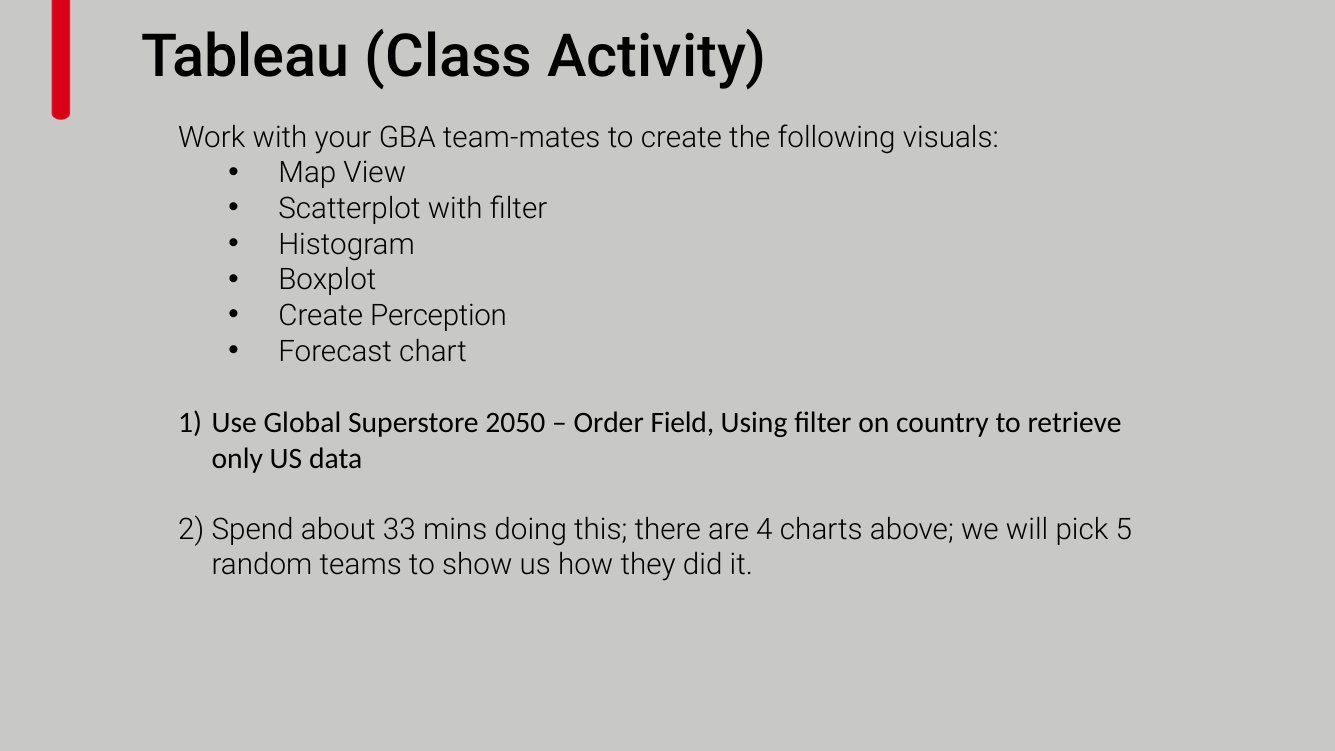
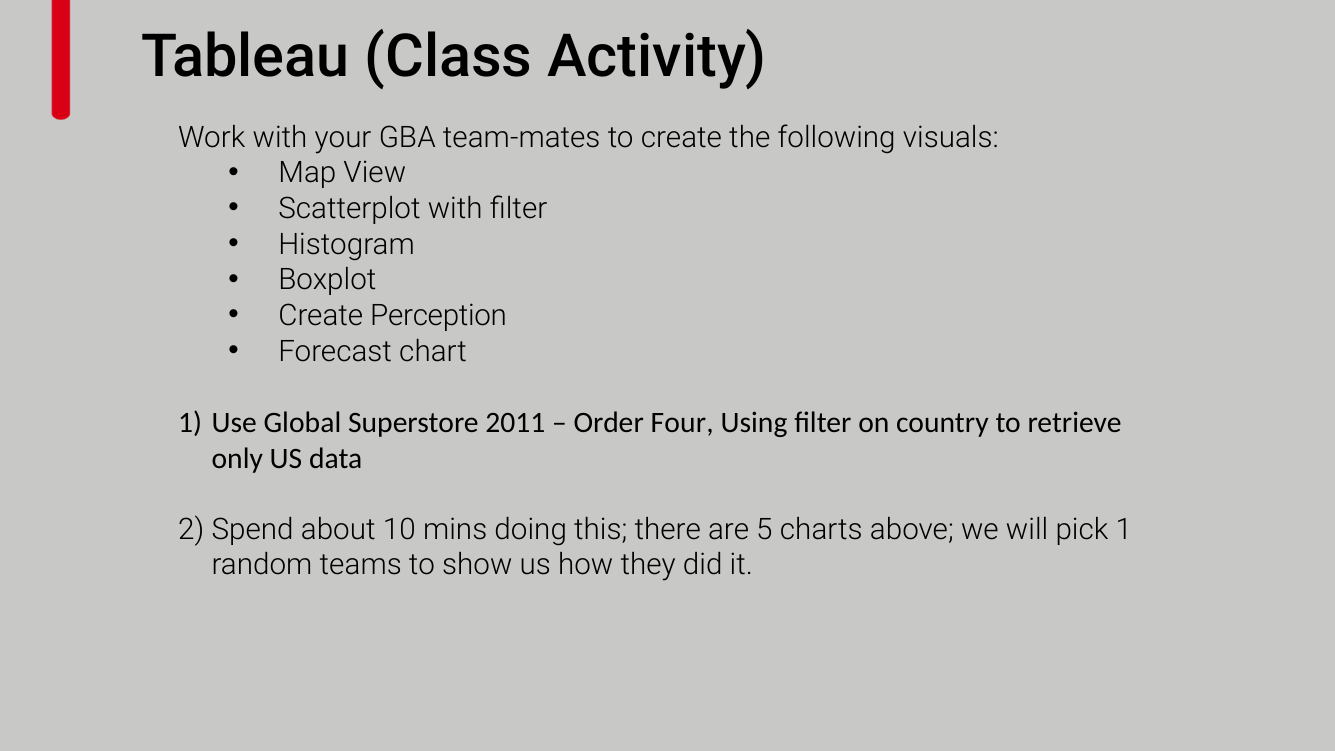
2050: 2050 -> 2011
Field: Field -> Four
33: 33 -> 10
4: 4 -> 5
pick 5: 5 -> 1
